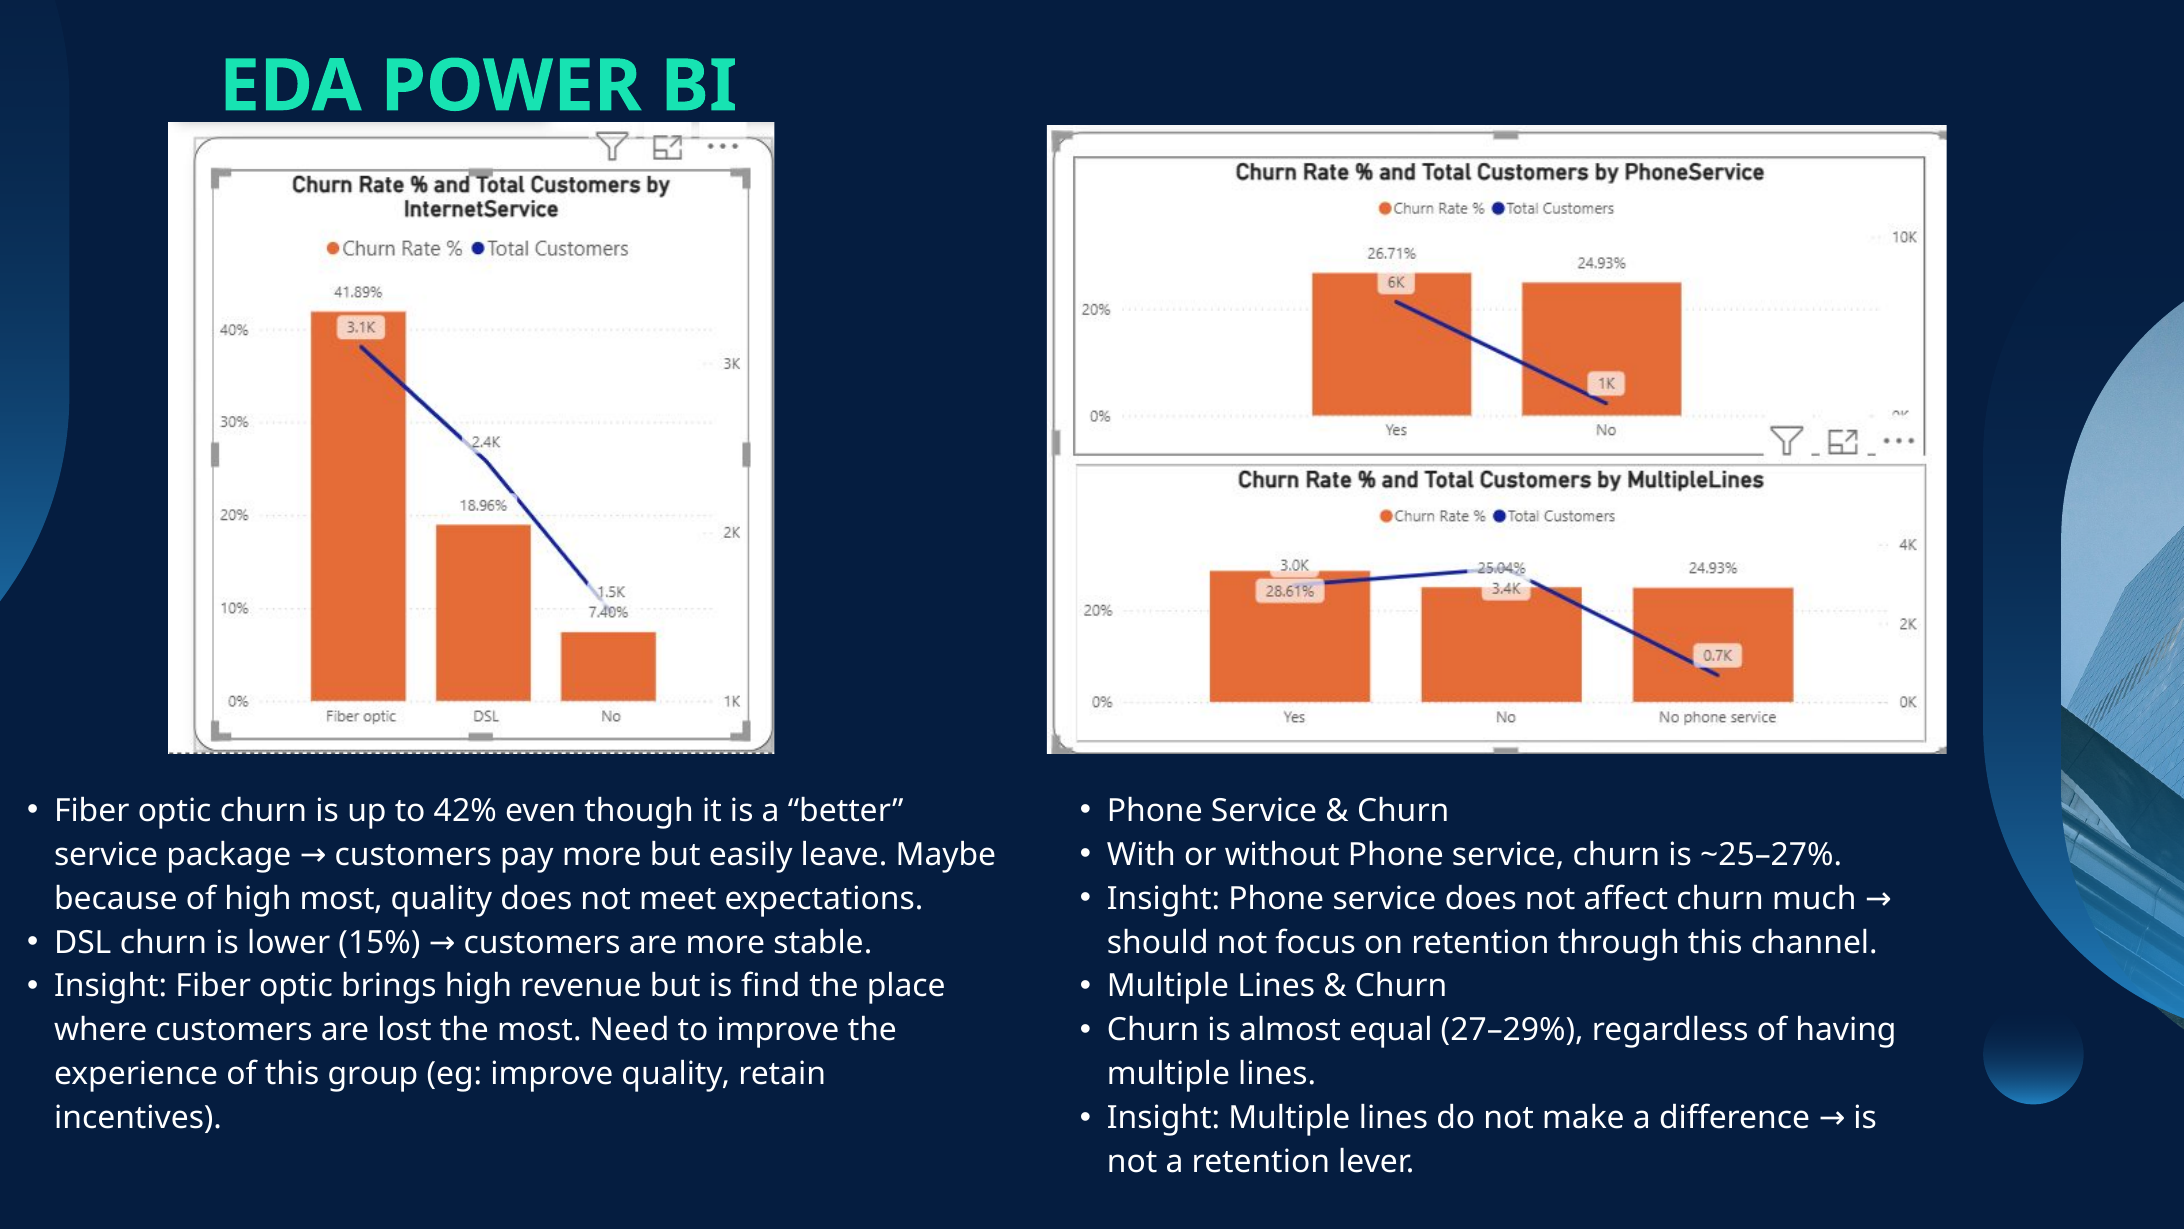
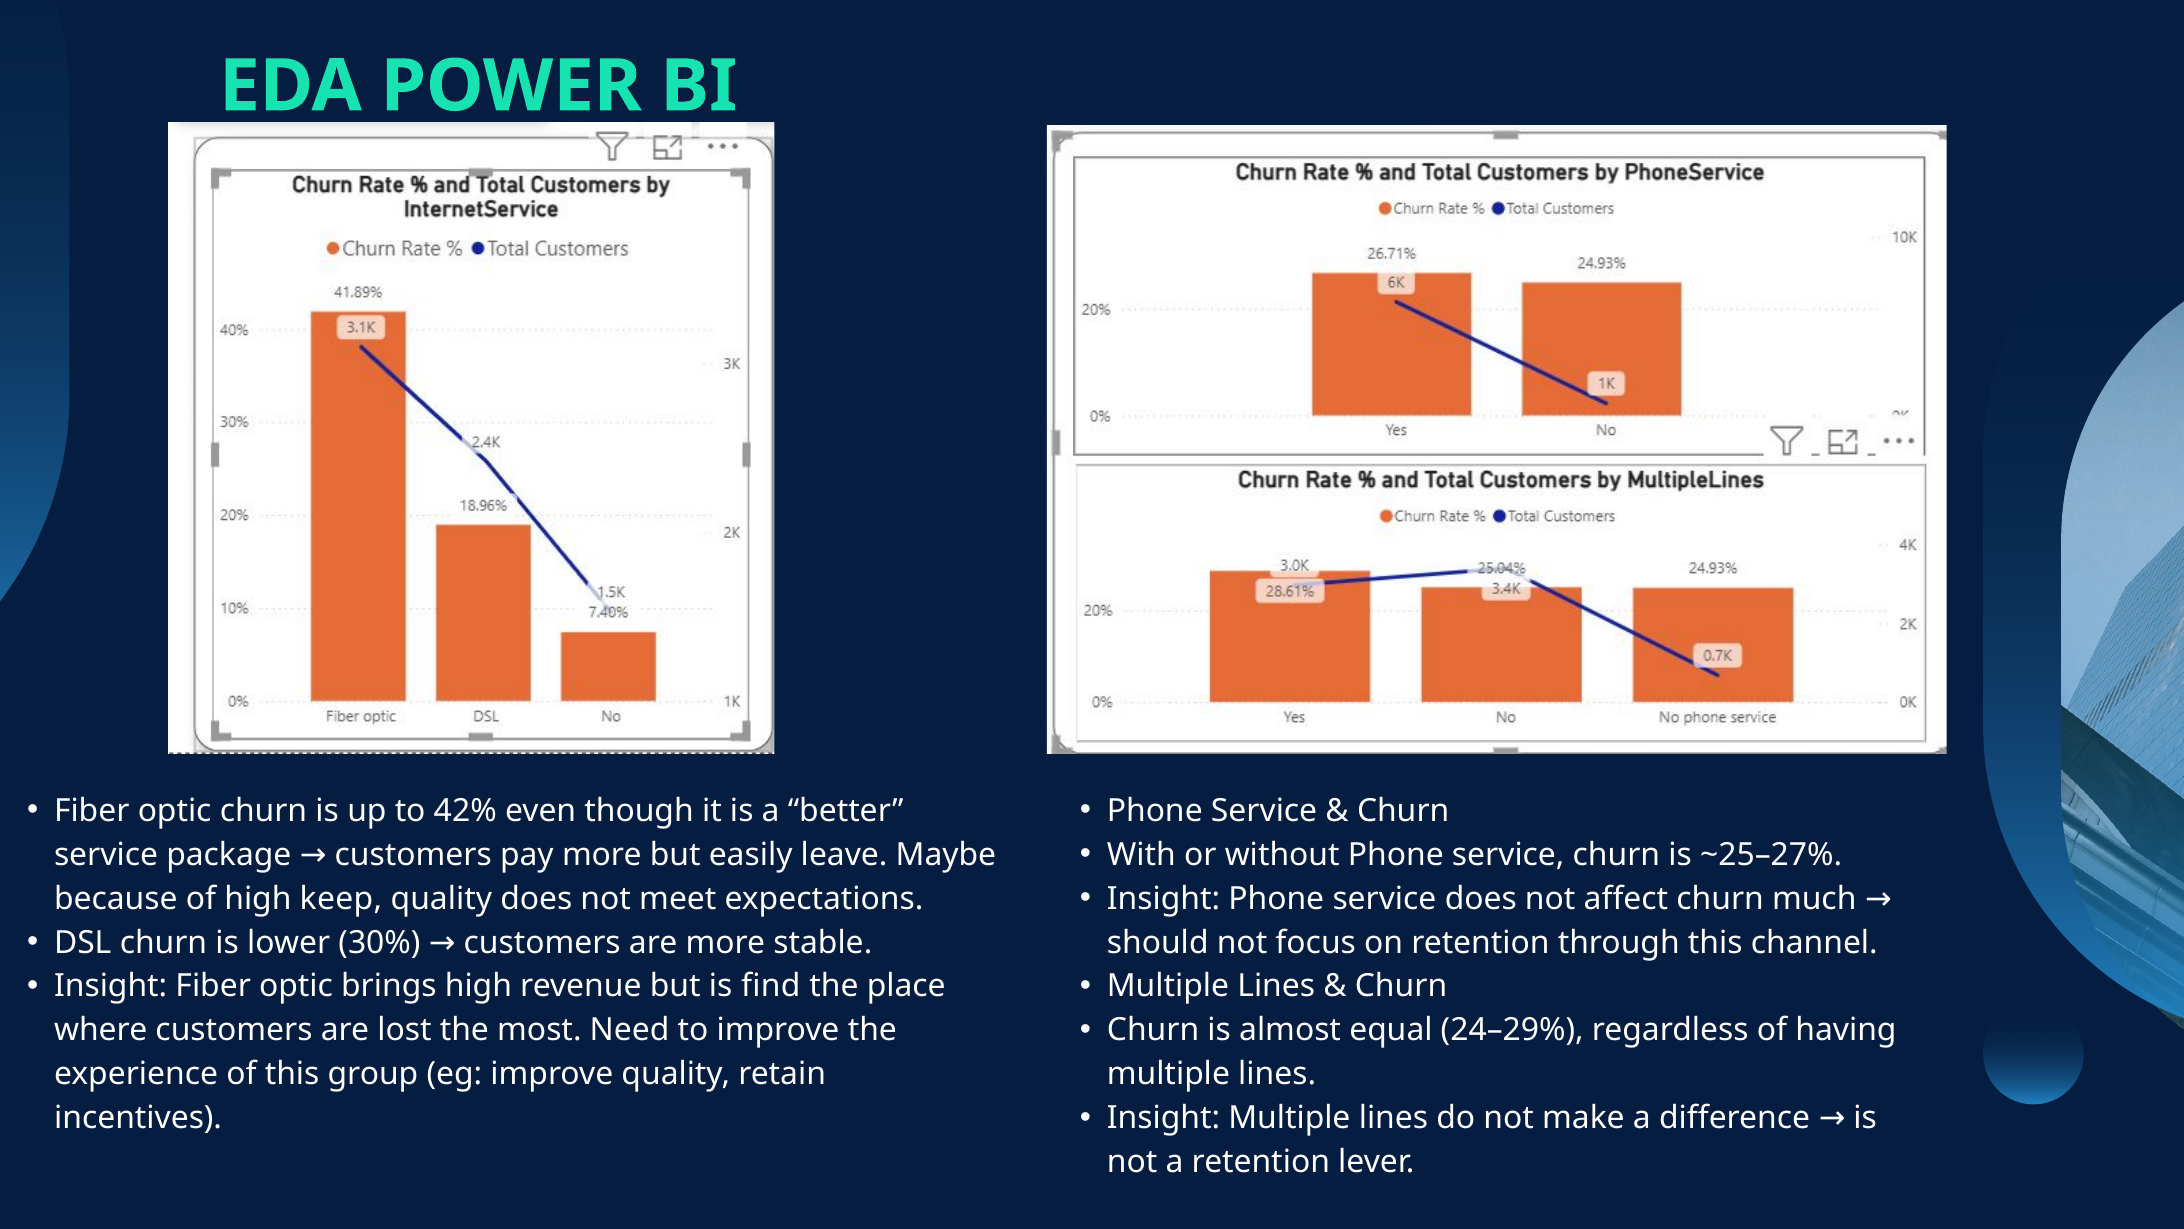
high most: most -> keep
15%: 15% -> 30%
27–29%: 27–29% -> 24–29%
